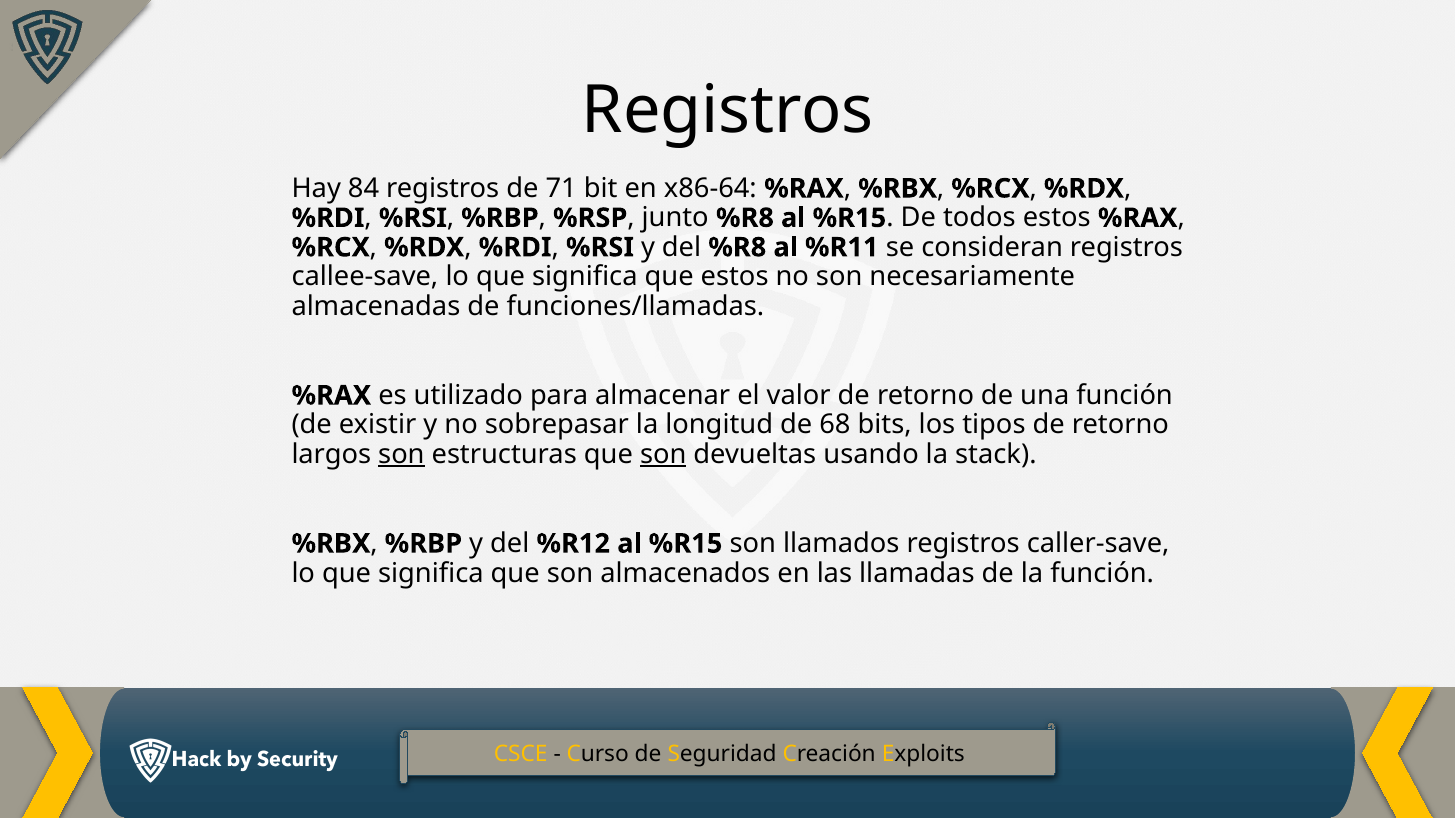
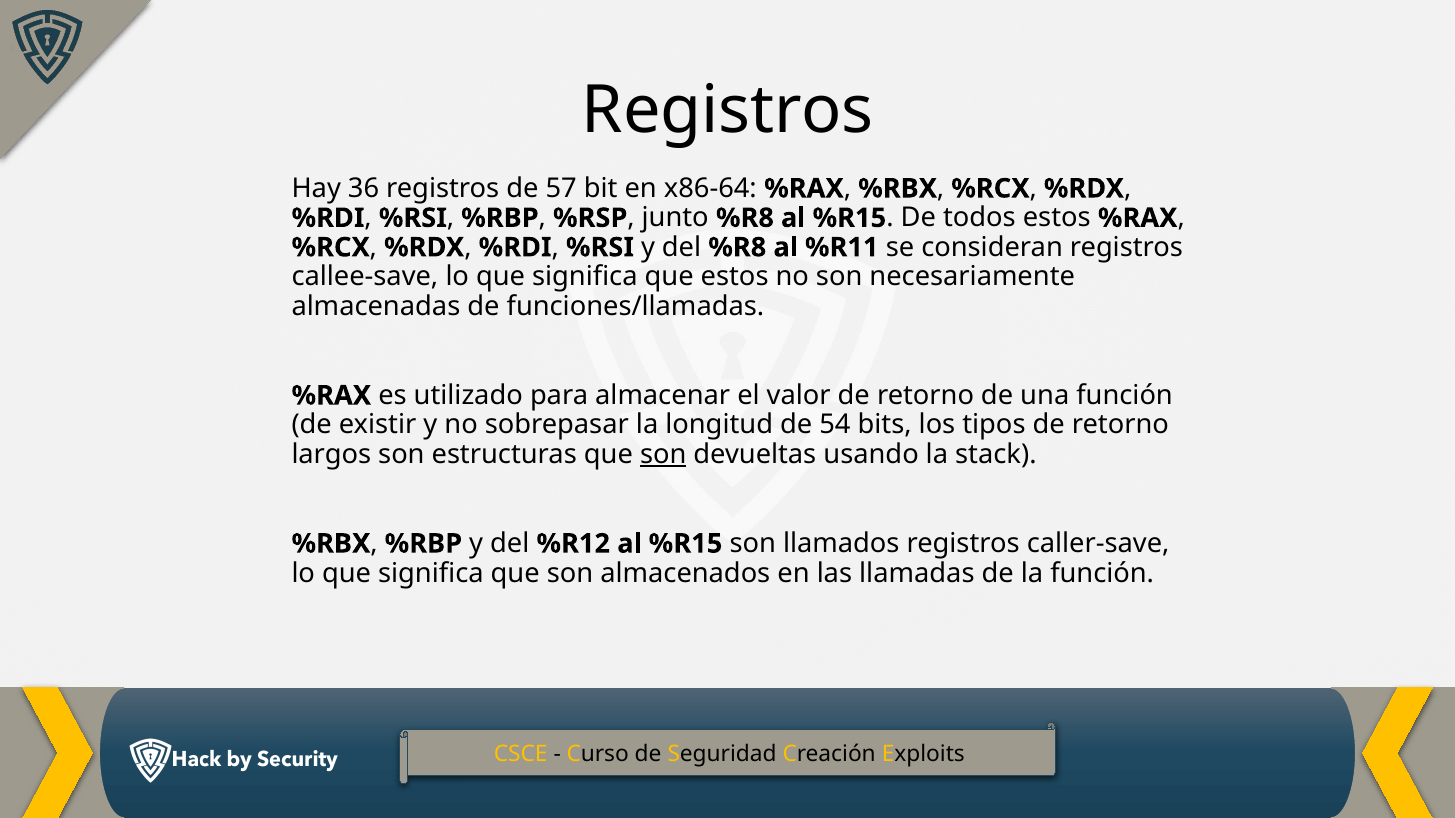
84: 84 -> 36
71: 71 -> 57
68: 68 -> 54
son at (401, 455) underline: present -> none
